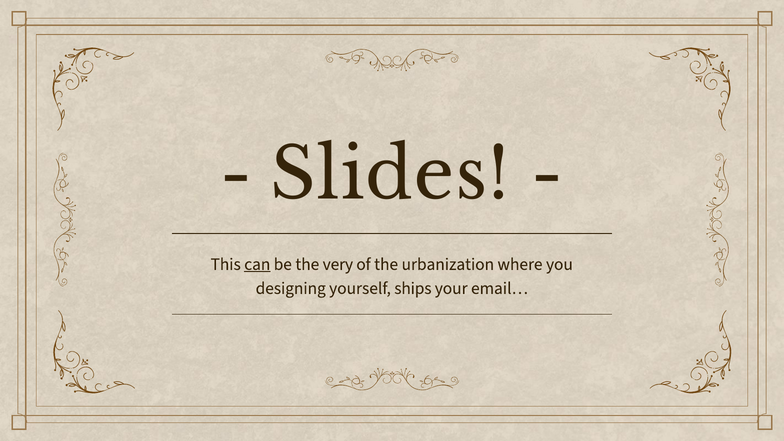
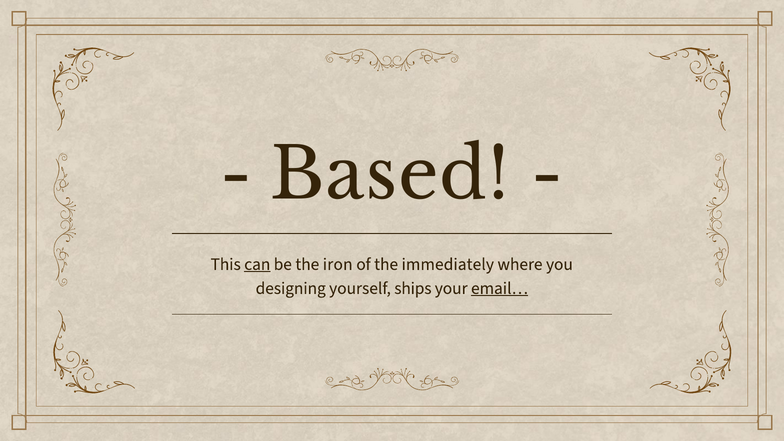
Slides: Slides -> Based
very: very -> iron
urbanization: urbanization -> immediately
email… underline: none -> present
